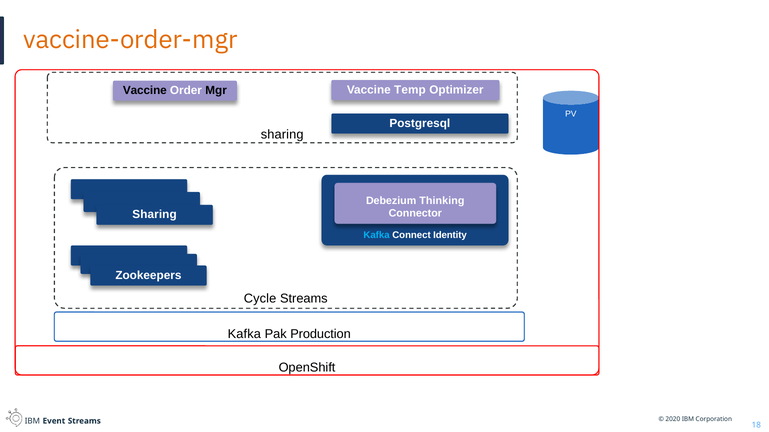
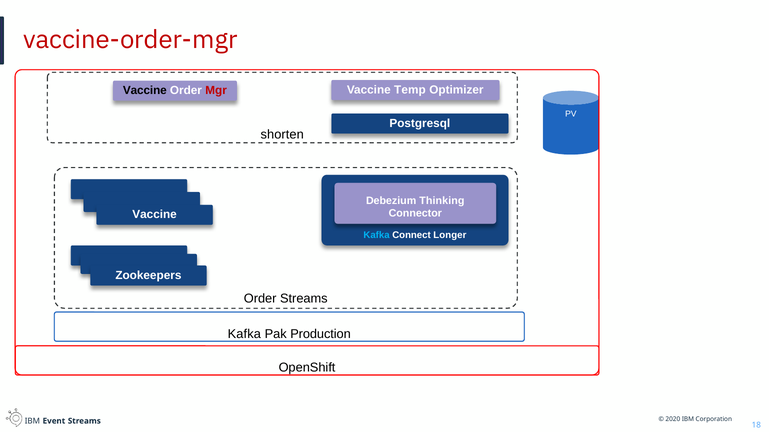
vaccine-order-mgr colour: orange -> red
Mgr colour: black -> red
sharing at (282, 135): sharing -> shorten
Sharing at (155, 215): Sharing -> Vaccine
Identity: Identity -> Longer
Cycle at (260, 299): Cycle -> Order
